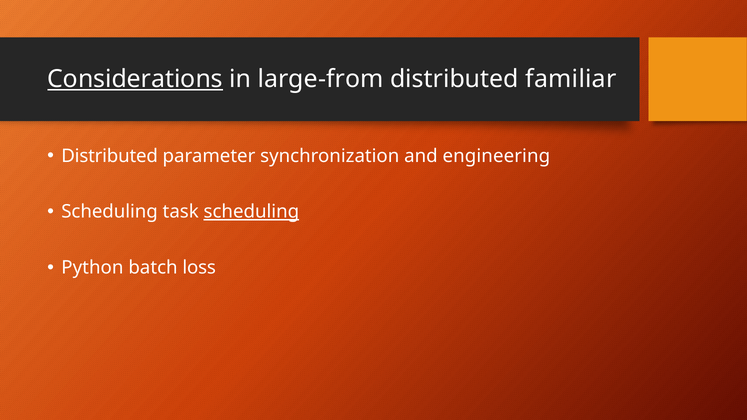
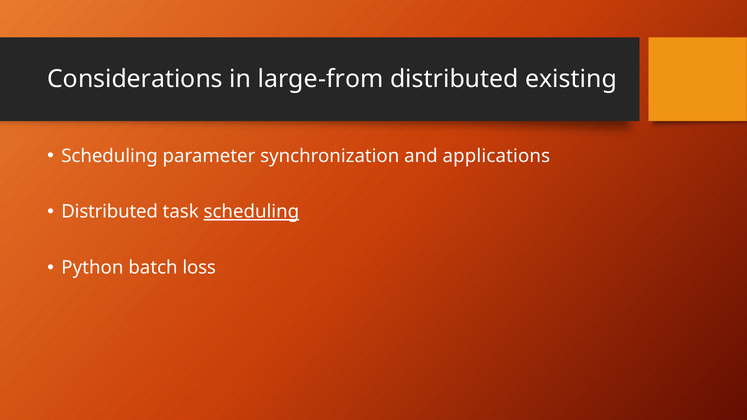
Considerations underline: present -> none
familiar: familiar -> existing
Distributed at (110, 156): Distributed -> Scheduling
engineering: engineering -> applications
Scheduling at (110, 212): Scheduling -> Distributed
